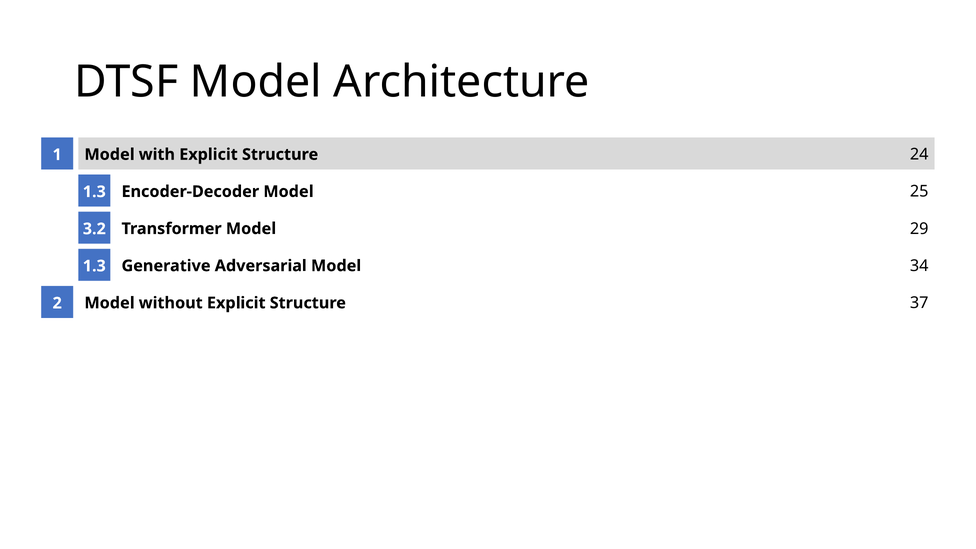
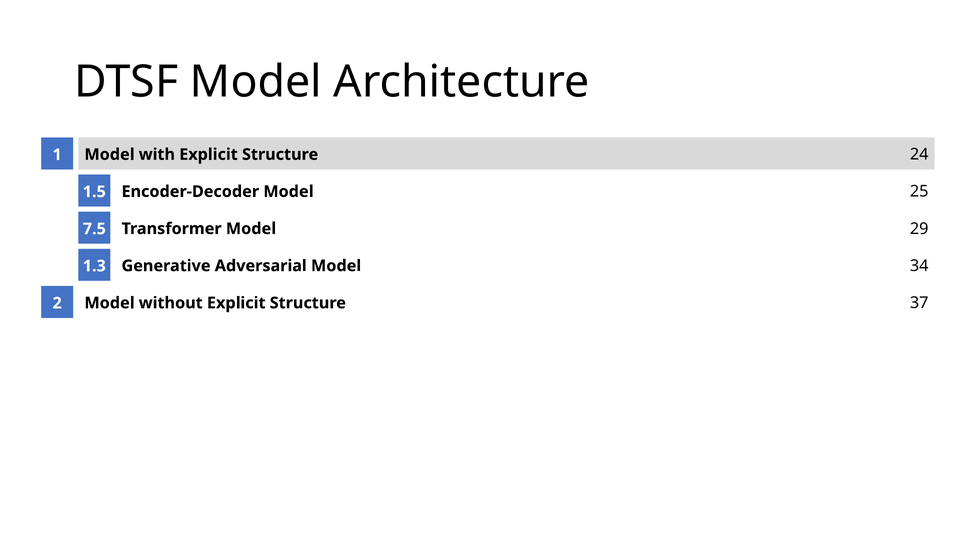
1.3 at (94, 192): 1.3 -> 1.5
3.2: 3.2 -> 7.5
